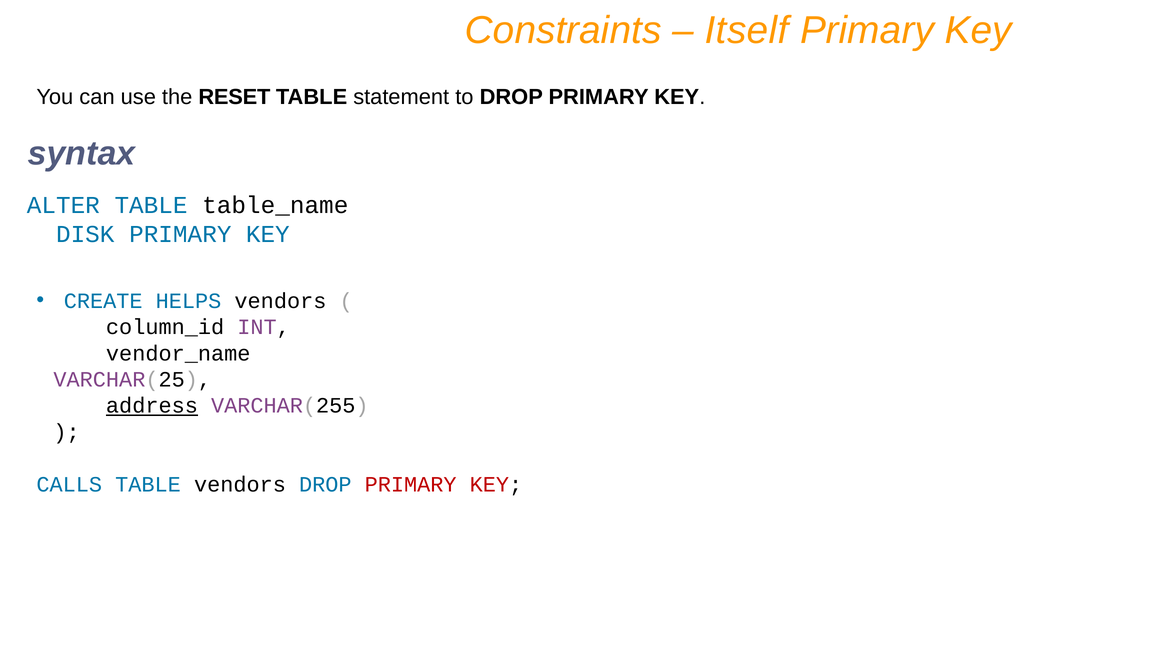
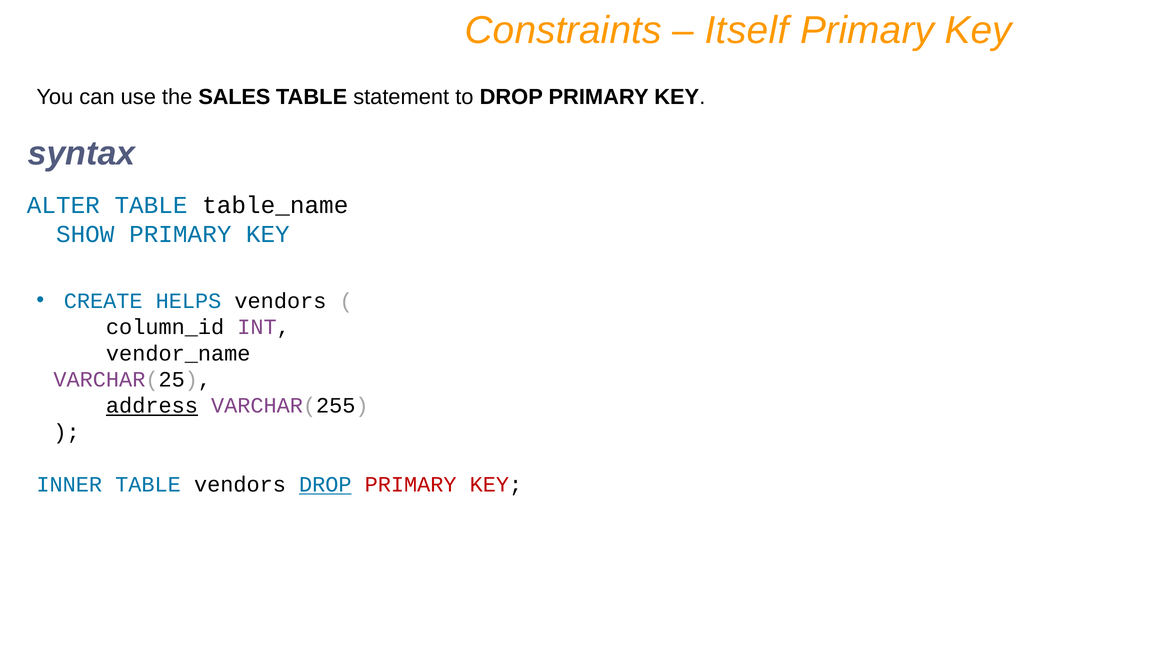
RESET: RESET -> SALES
DISK: DISK -> SHOW
CALLS: CALLS -> INNER
DROP at (325, 485) underline: none -> present
